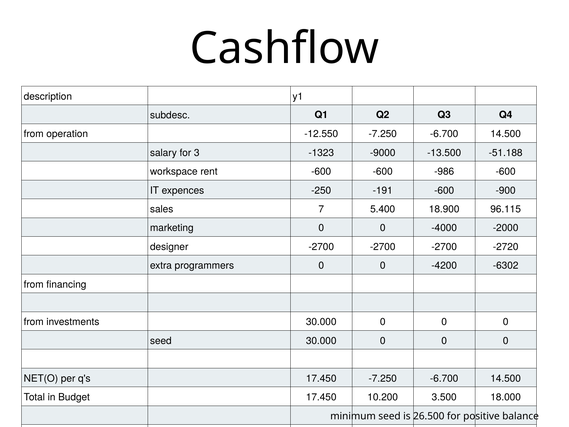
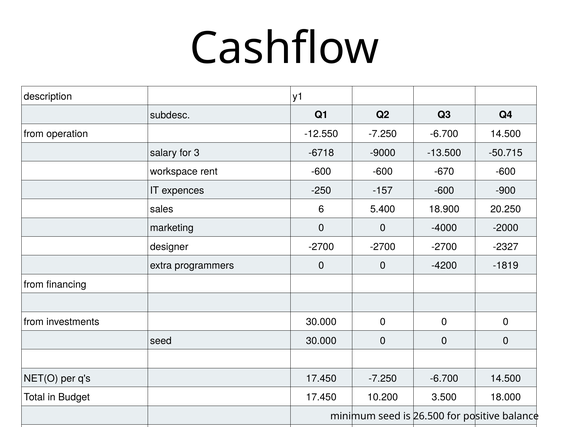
-1323: -1323 -> -6718
-51.188: -51.188 -> -50.715
-986: -986 -> -670
-191: -191 -> -157
7: 7 -> 6
96.115: 96.115 -> 20.250
-2720: -2720 -> -2327
-6302: -6302 -> -1819
